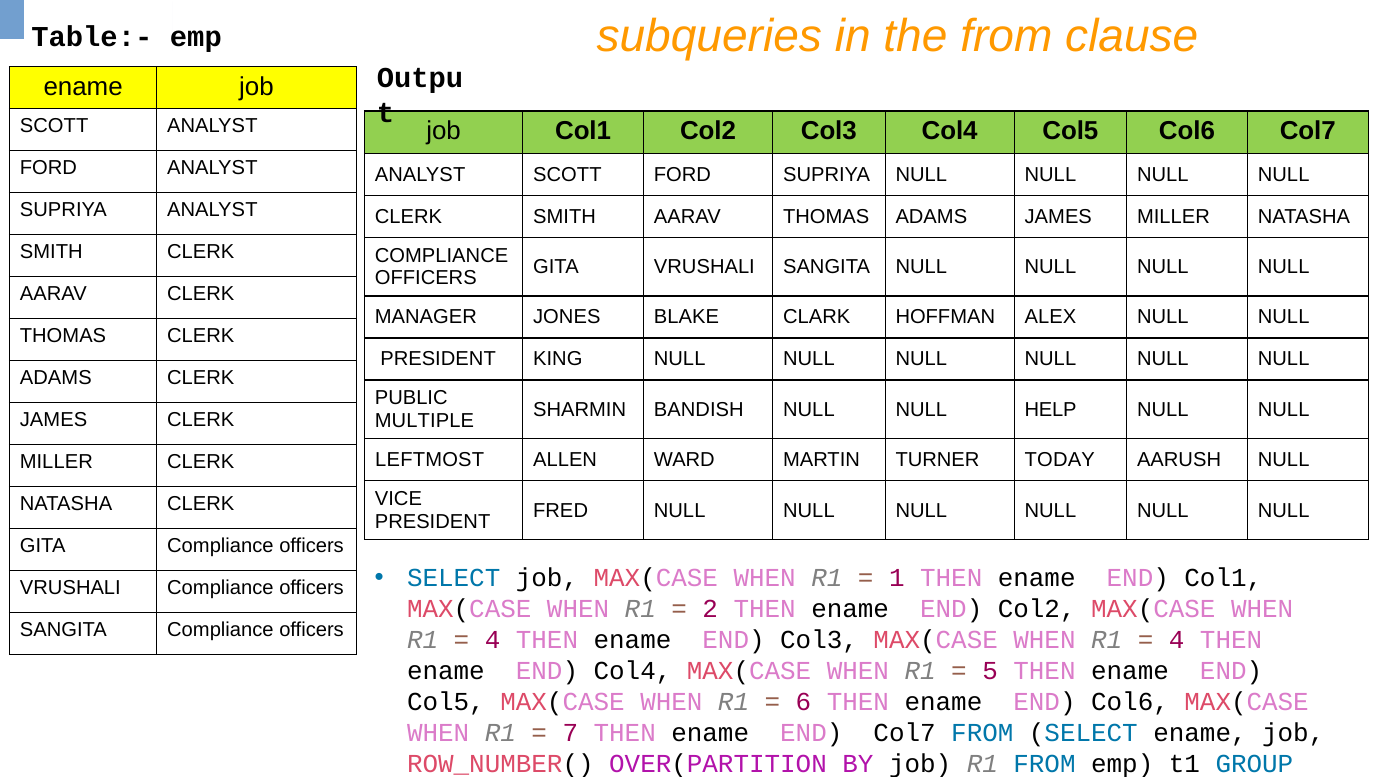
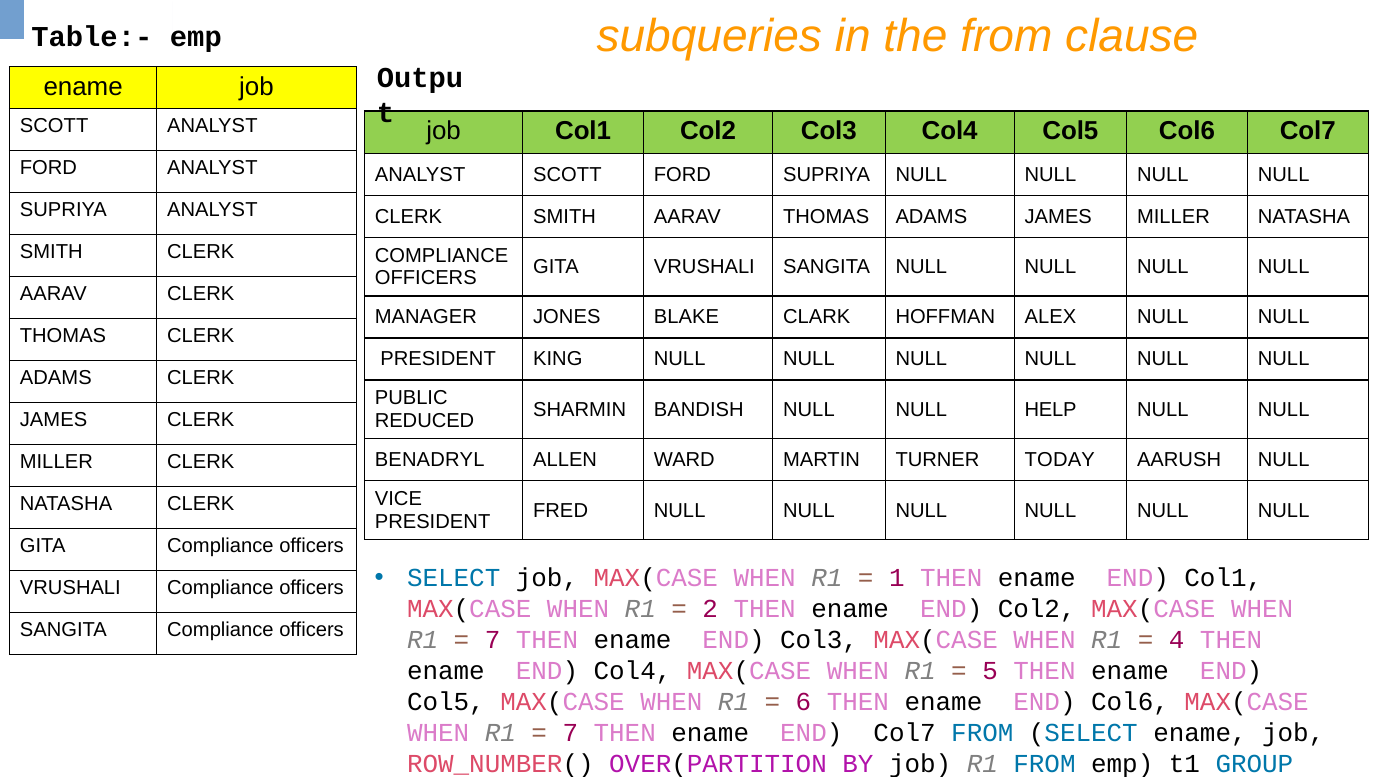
MULTIPLE: MULTIPLE -> REDUCED
LEFTMOST: LEFTMOST -> BENADRYL
4 at (493, 640): 4 -> 7
